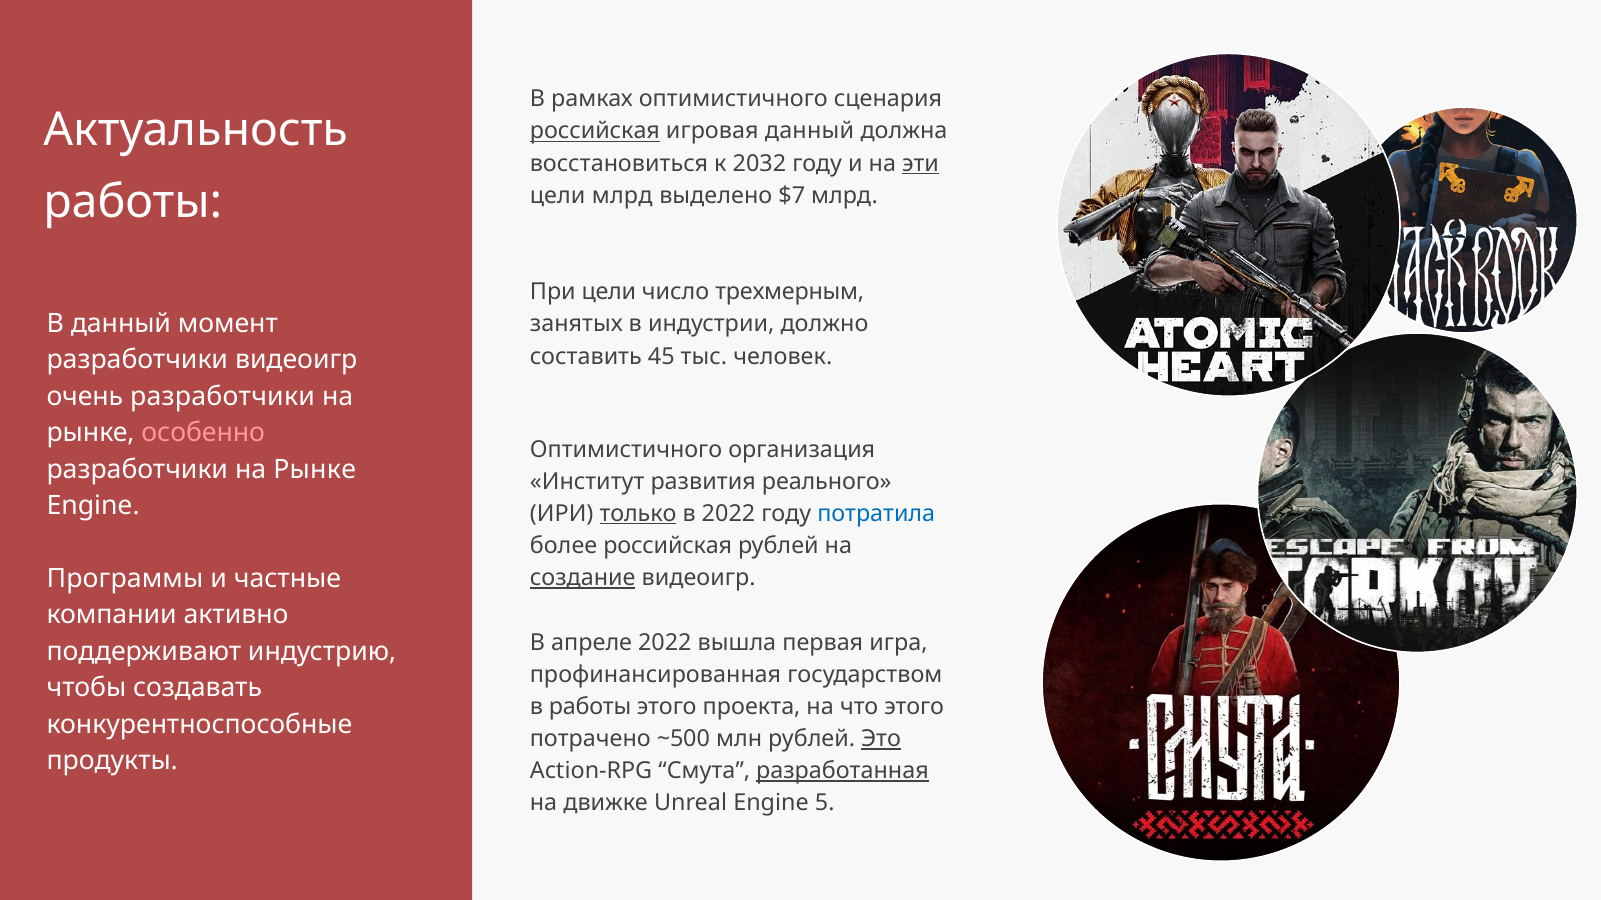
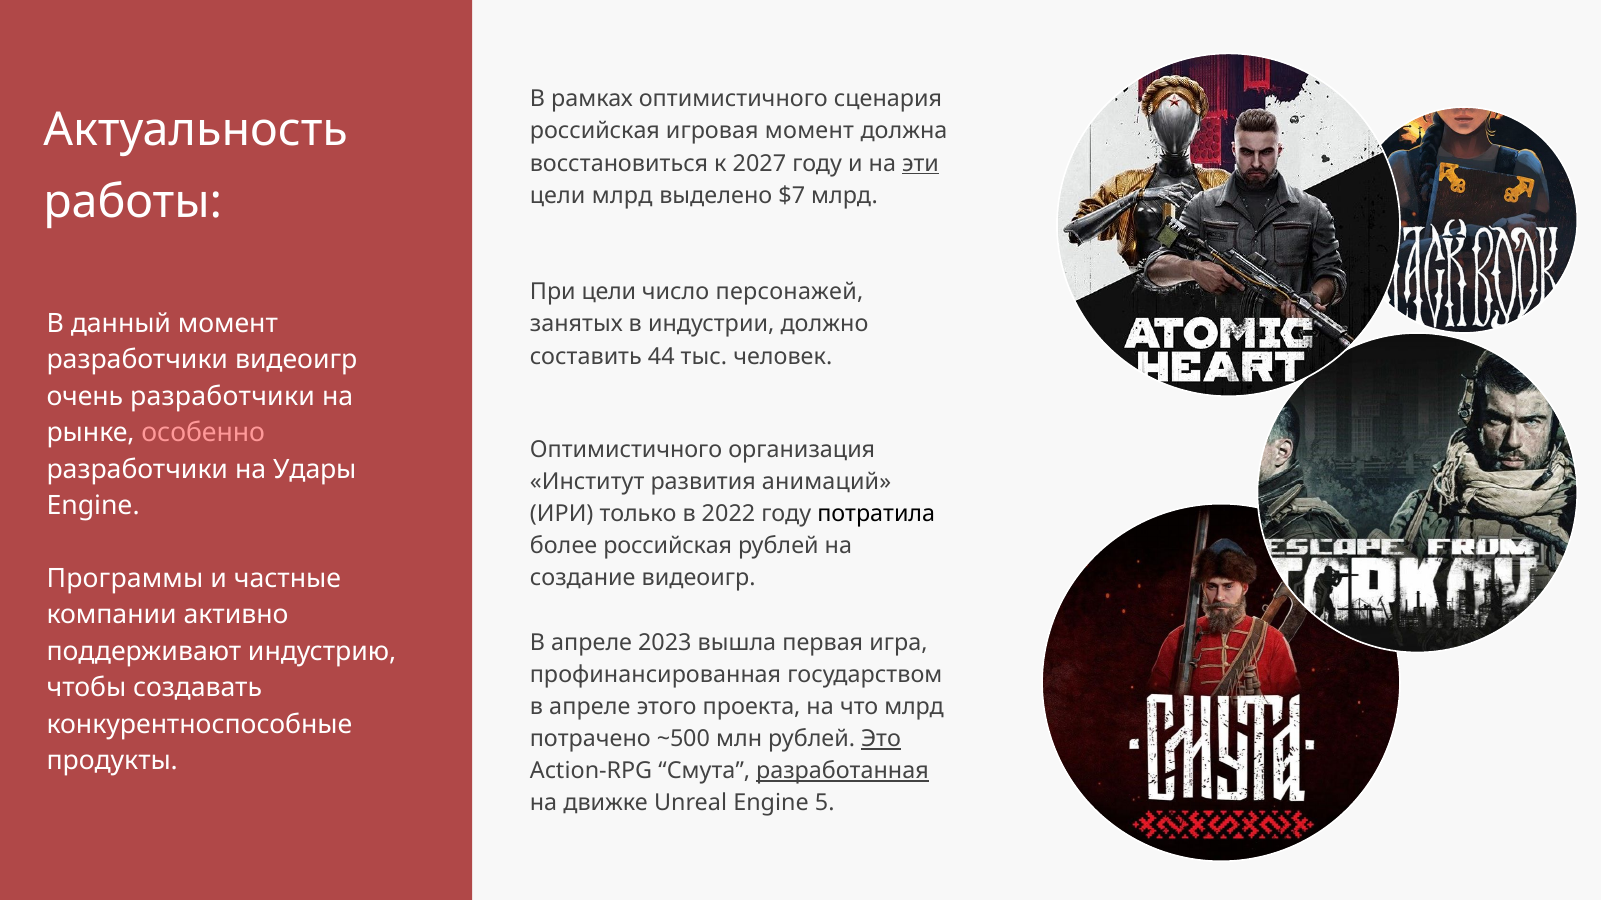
российская at (595, 131) underline: present -> none
игровая данный: данный -> момент
2032: 2032 -> 2027
трехмерным: трехмерным -> персонажей
45: 45 -> 44
Рынке at (315, 470): Рынке -> Удары
реального: реального -> анимаций
только underline: present -> none
потратила colour: blue -> black
создание underline: present -> none
апреле 2022: 2022 -> 2023
работы at (590, 707): работы -> апреле
что этого: этого -> млрд
